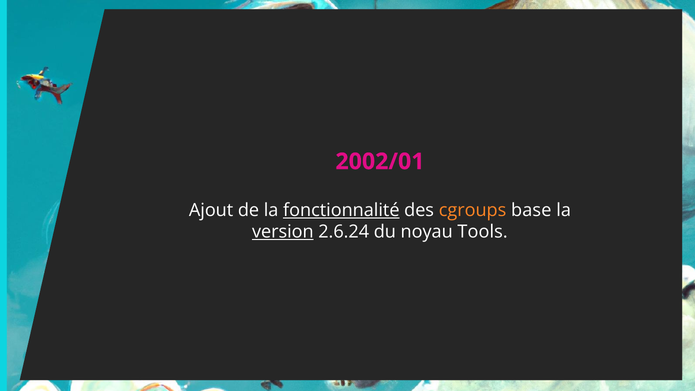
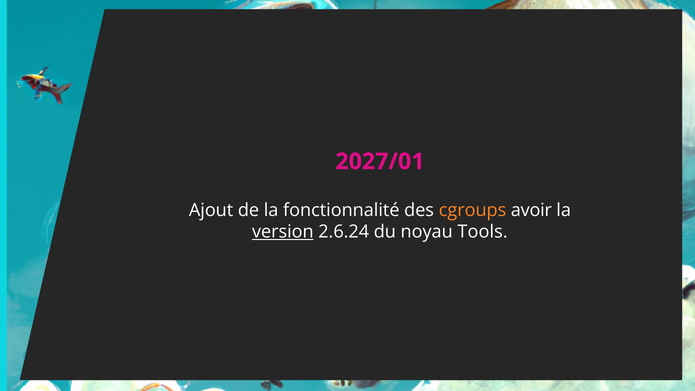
2002/01: 2002/01 -> 2027/01
fonctionnalité underline: present -> none
base: base -> avoir
